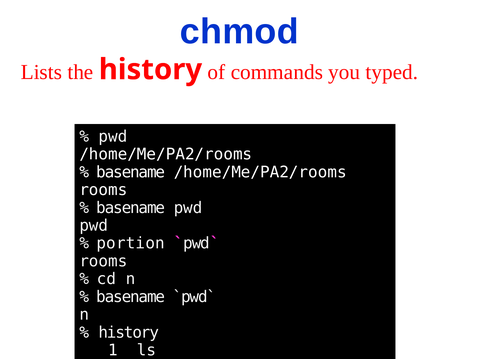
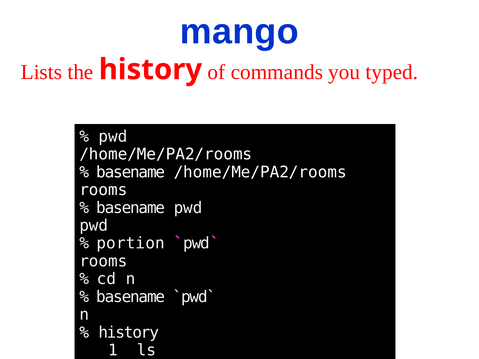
chmod: chmod -> mango
